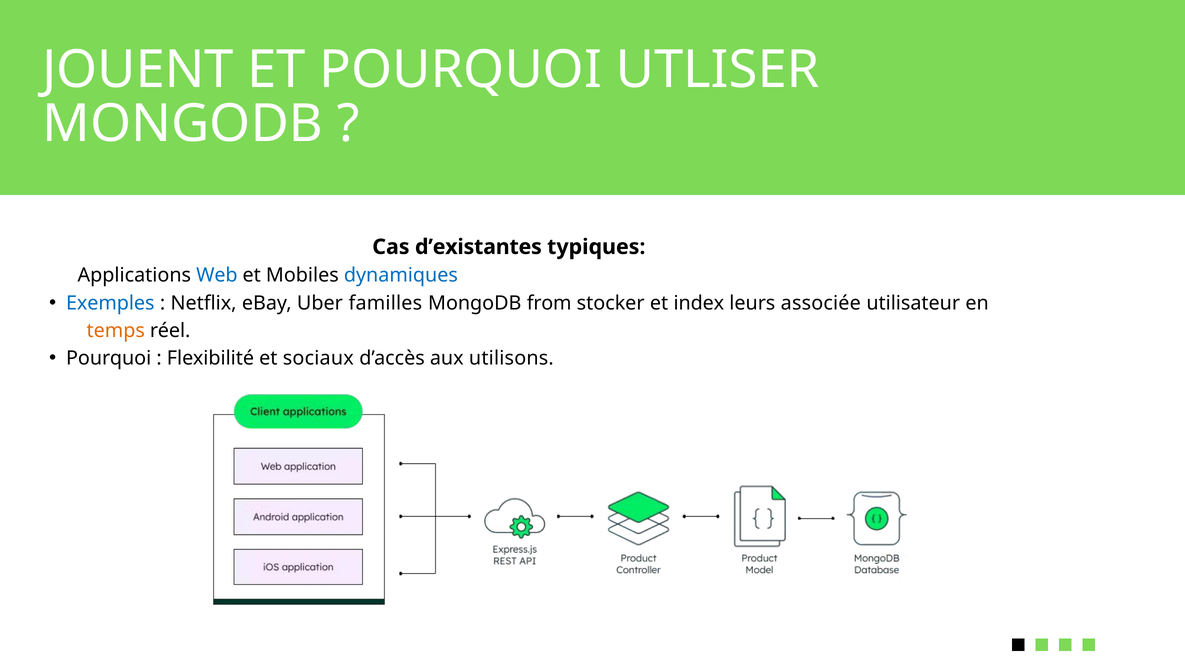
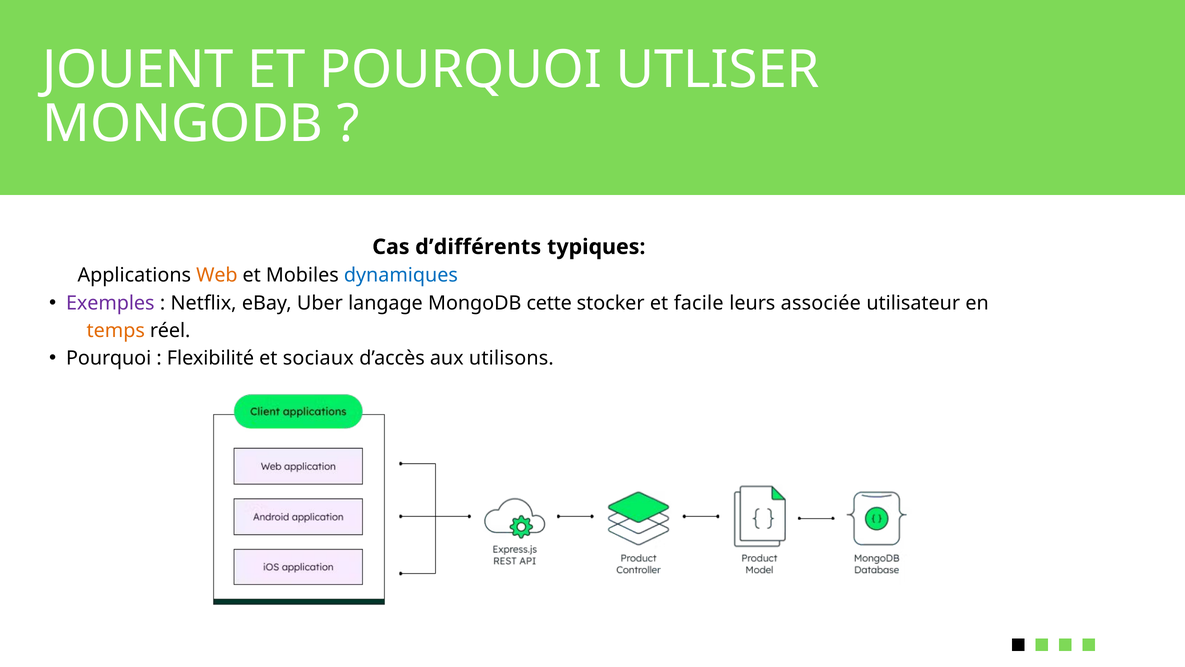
d’existantes: d’existantes -> d’différents
Web colour: blue -> orange
Exemples colour: blue -> purple
familles: familles -> langage
from: from -> cette
index: index -> facile
